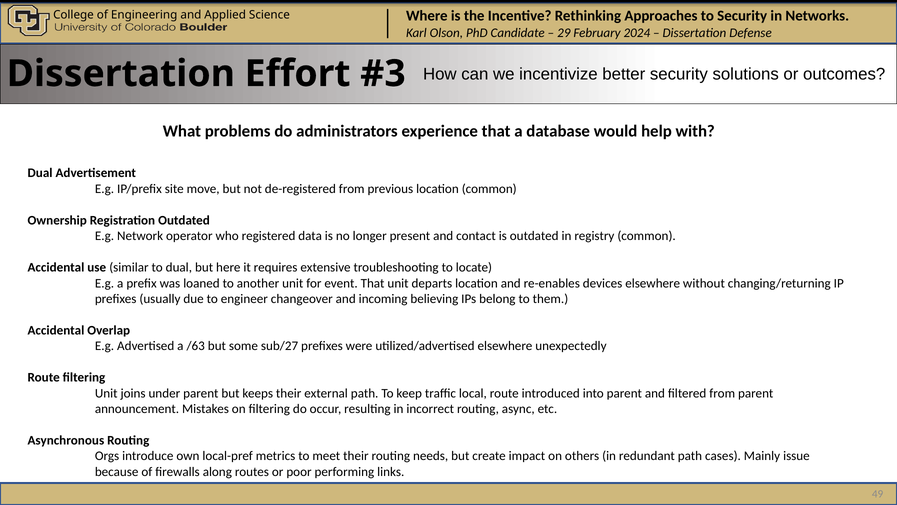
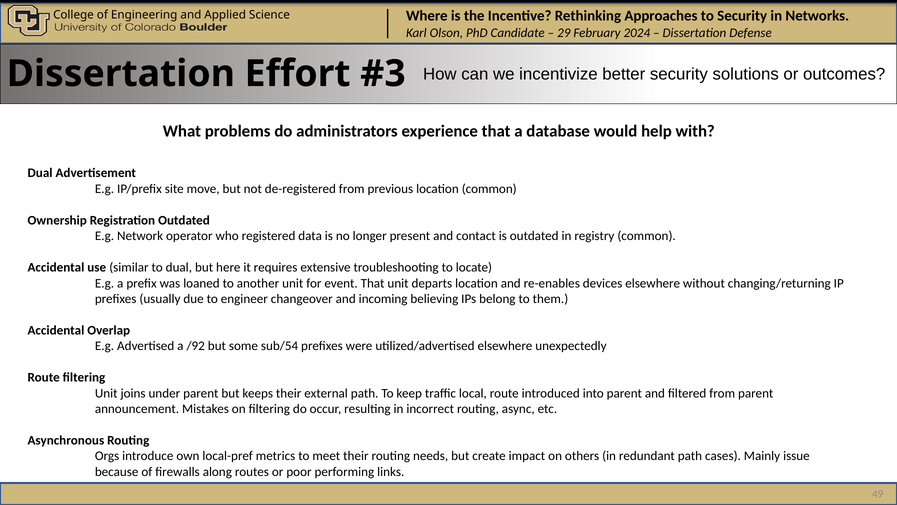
/63: /63 -> /92
sub/27: sub/27 -> sub/54
